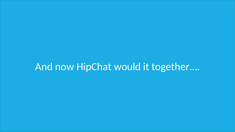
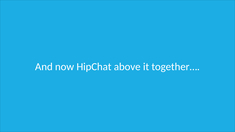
would: would -> above
